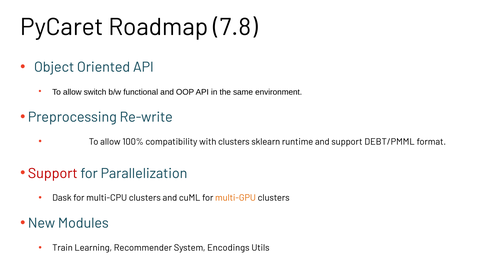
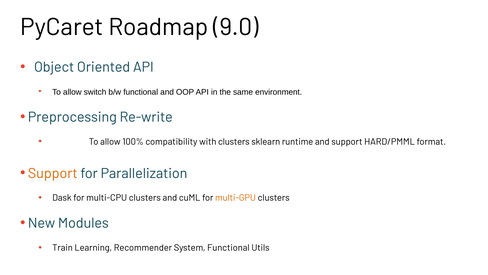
7.8: 7.8 -> 9.0
DEBT/PMML: DEBT/PMML -> HARD/PMML
Support at (53, 173) colour: red -> orange
System Encodings: Encodings -> Functional
